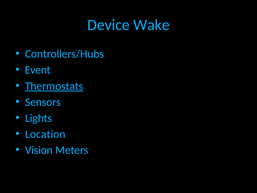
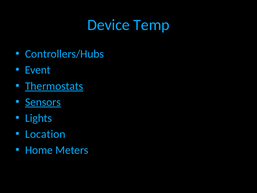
Wake: Wake -> Temp
Sensors underline: none -> present
Vision: Vision -> Home
